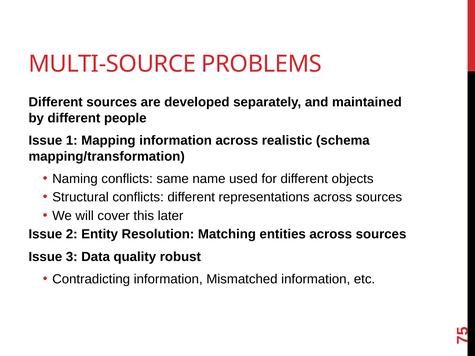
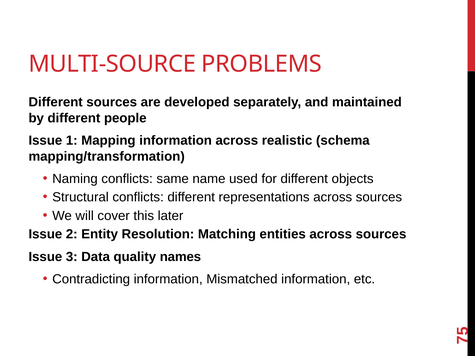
robust: robust -> names
